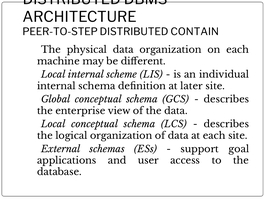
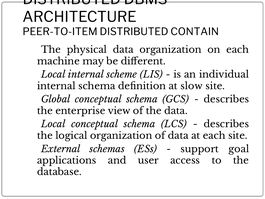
PEER-TO-STEP: PEER-TO-STEP -> PEER-TO-ITEM
later: later -> slow
